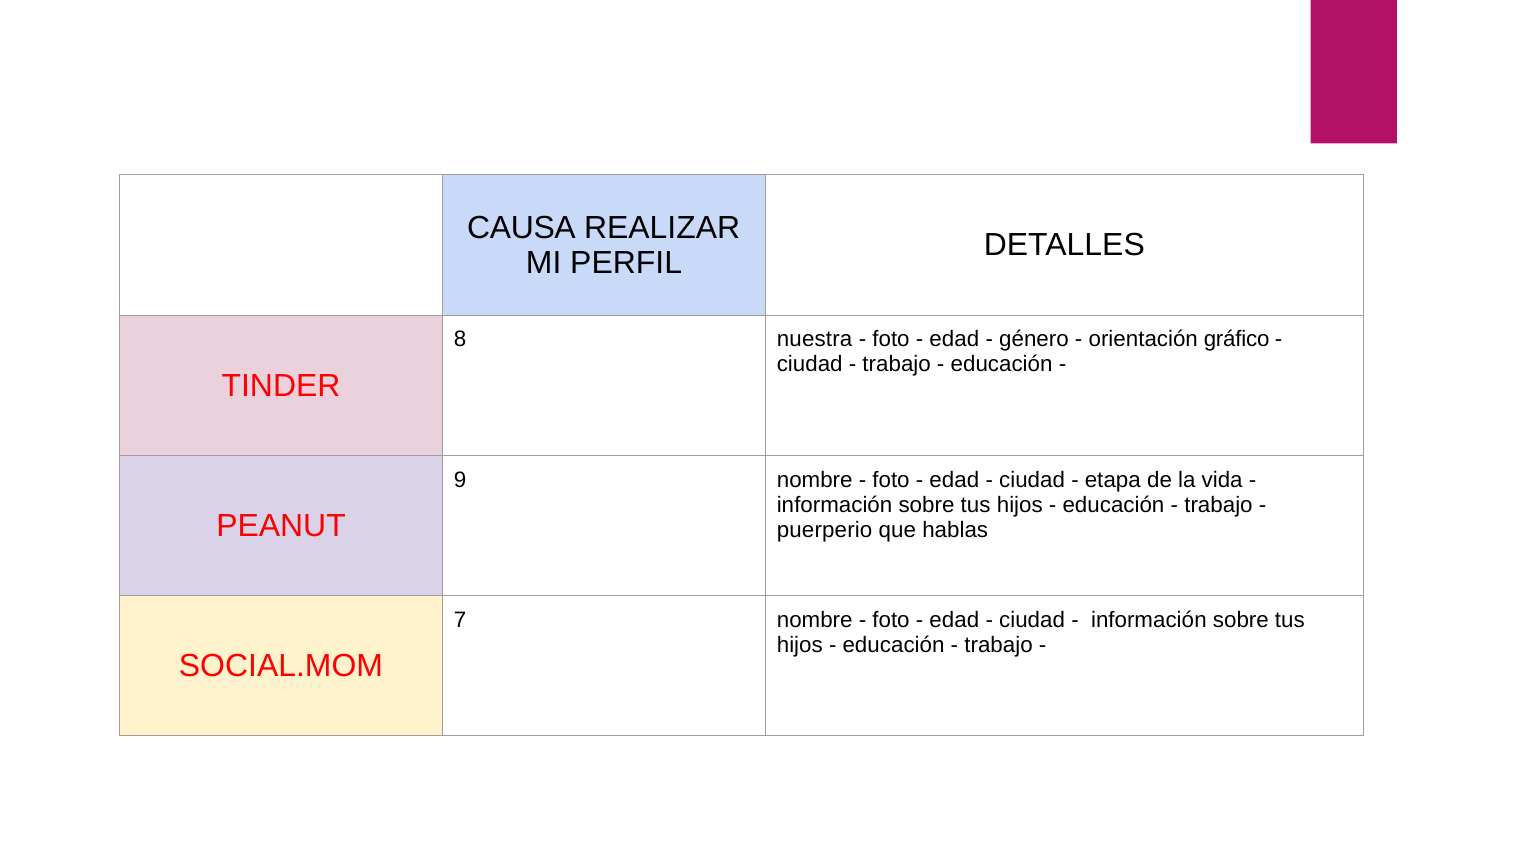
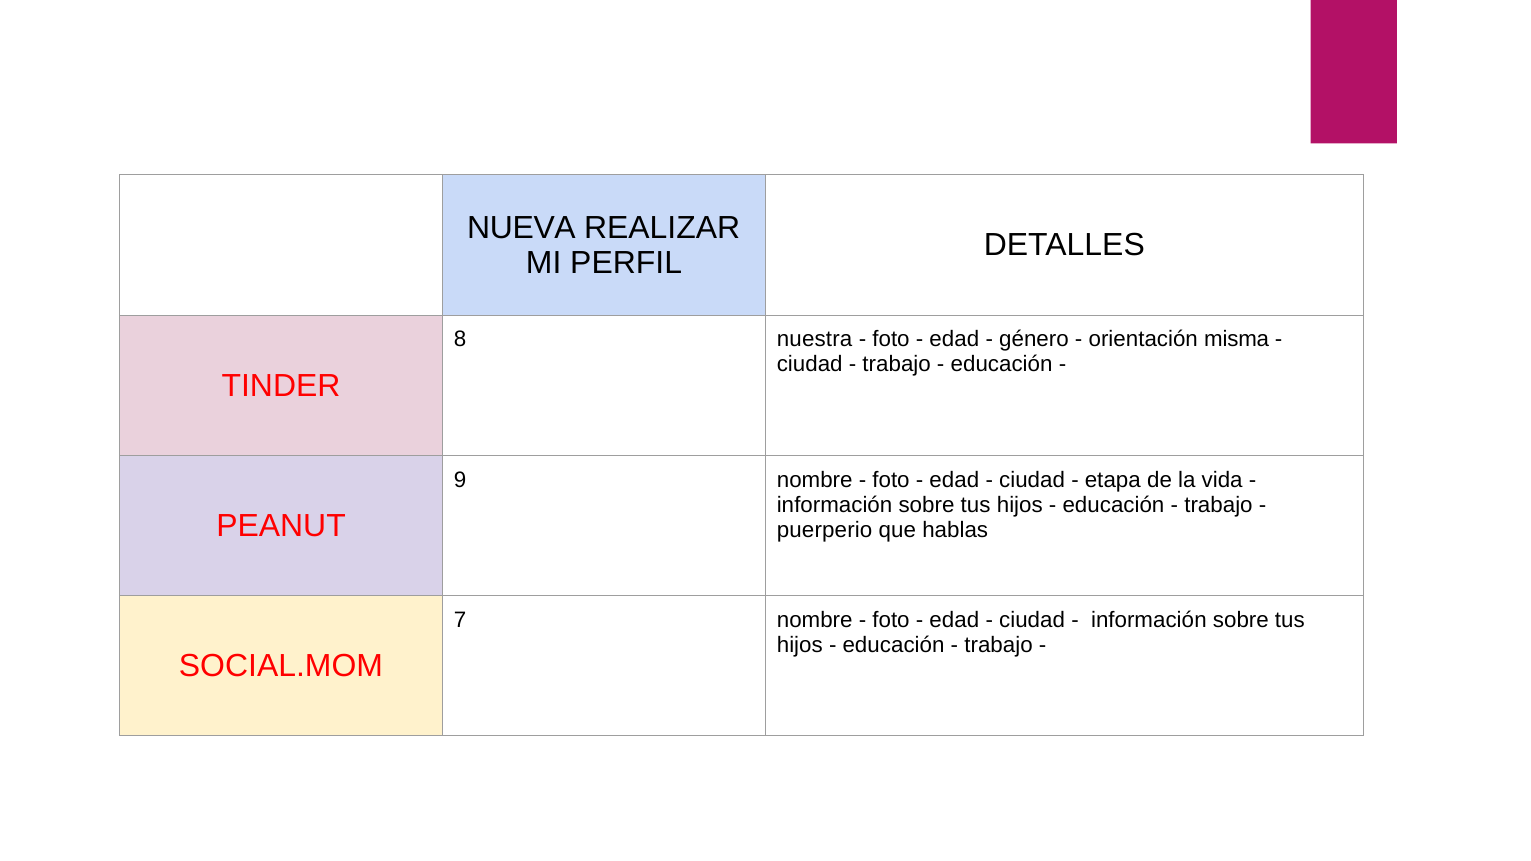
CAUSA: CAUSA -> NUEVA
gráfico: gráfico -> misma
